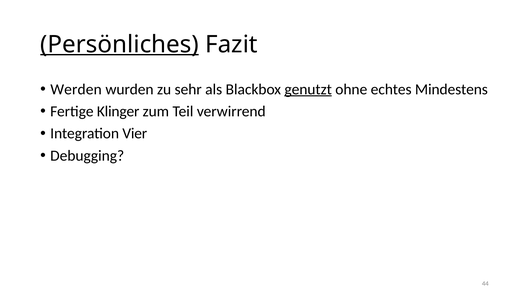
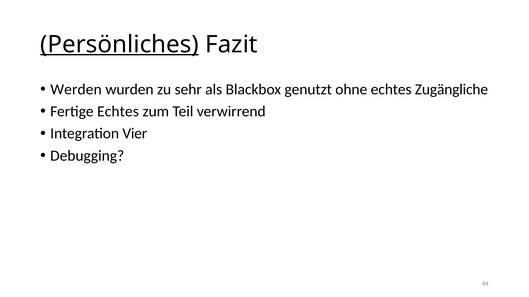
genutzt underline: present -> none
Mindestens: Mindestens -> Zugängliche
Fertige Klinger: Klinger -> Echtes
